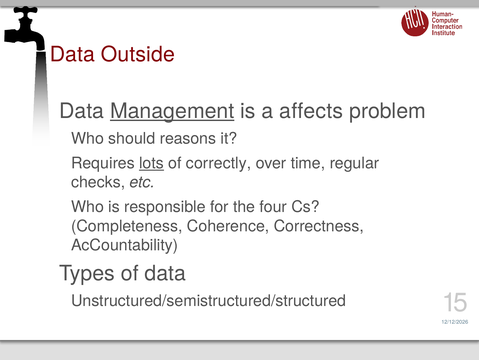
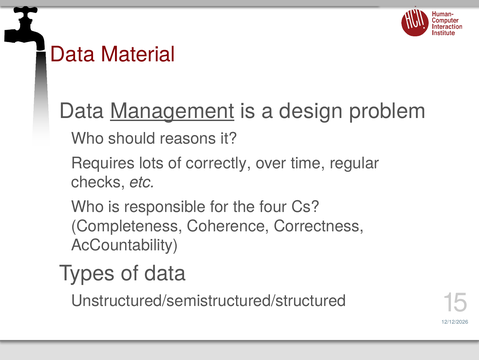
Outside: Outside -> Material
affects: affects -> design
lots underline: present -> none
